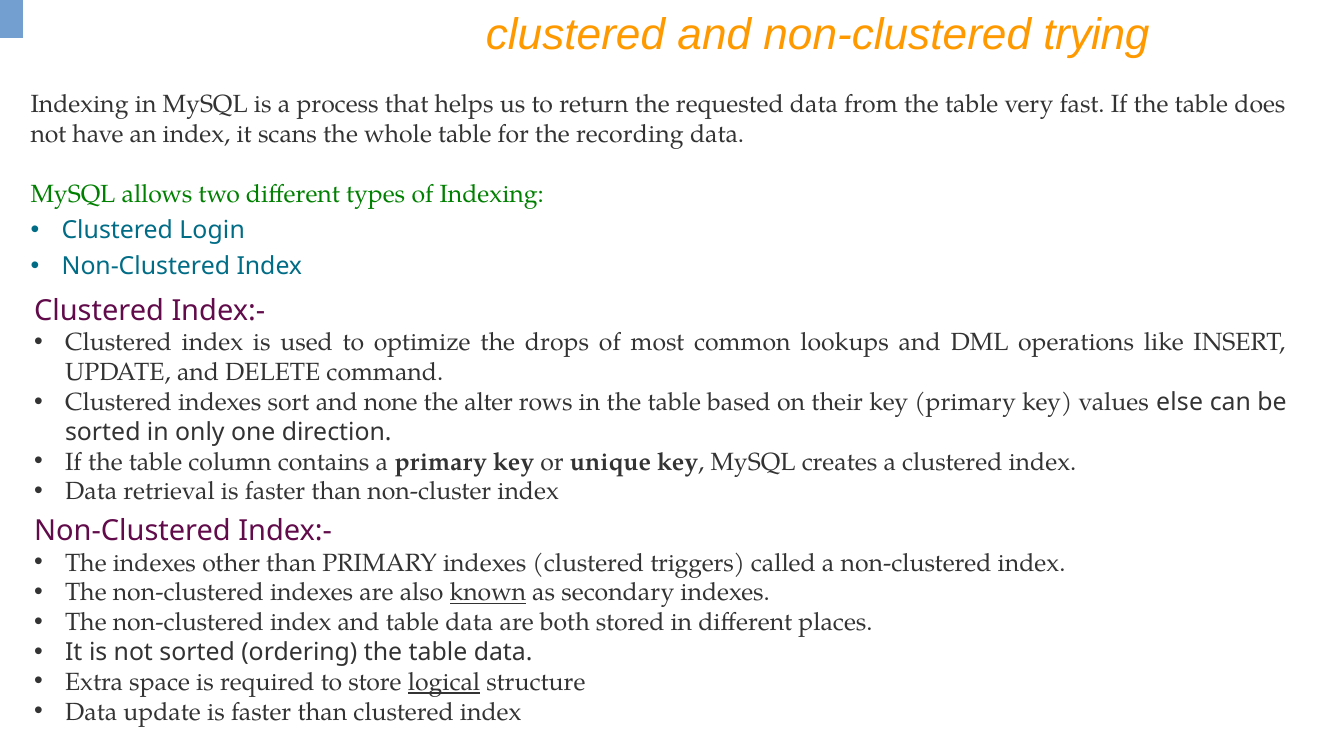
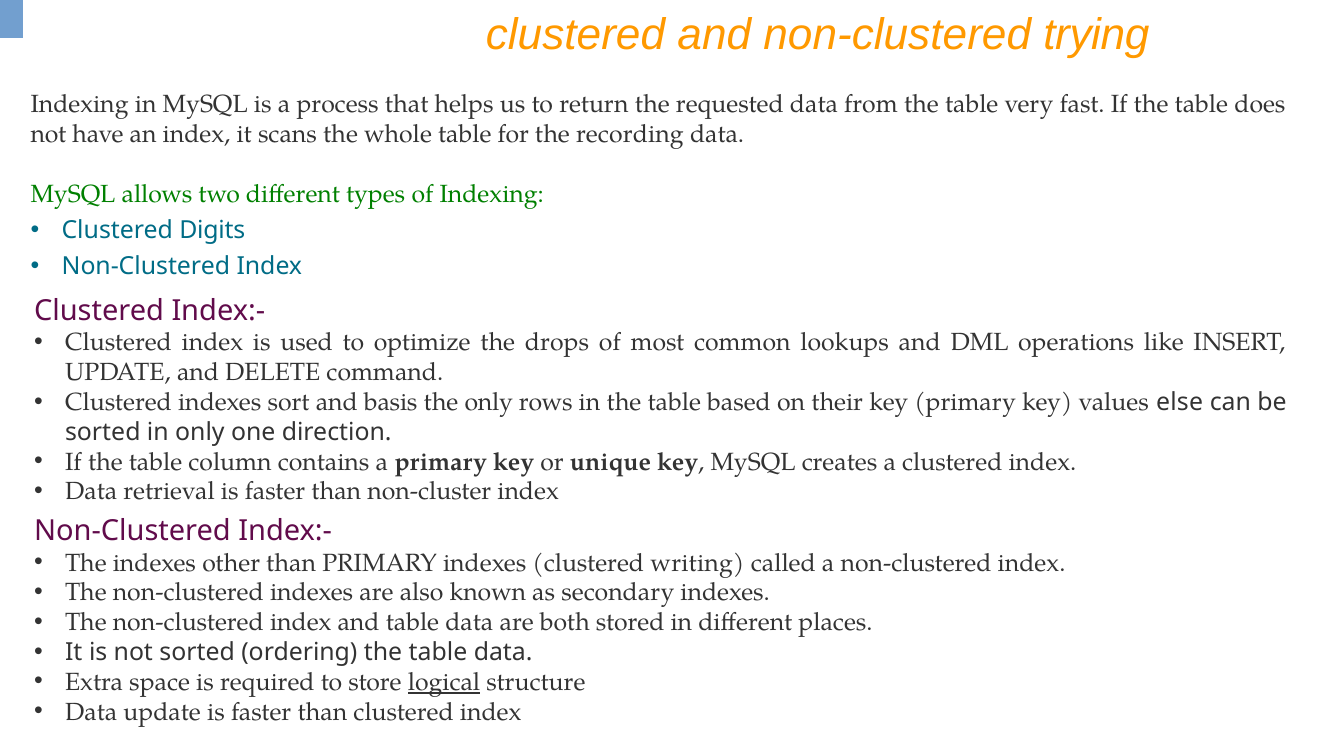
Login: Login -> Digits
none: none -> basis
the alter: alter -> only
triggers: triggers -> writing
known underline: present -> none
